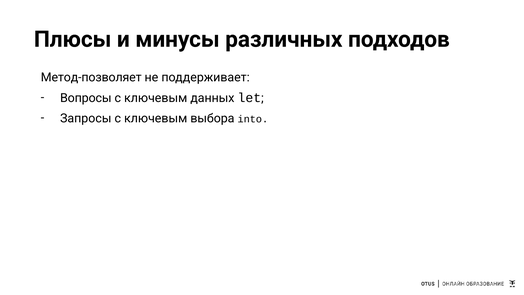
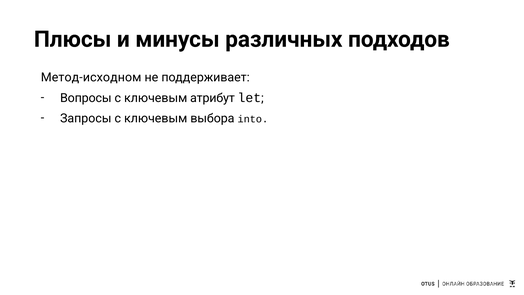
Метод-позволяет: Метод-позволяет -> Метод-исходном
данных: данных -> атрибут
